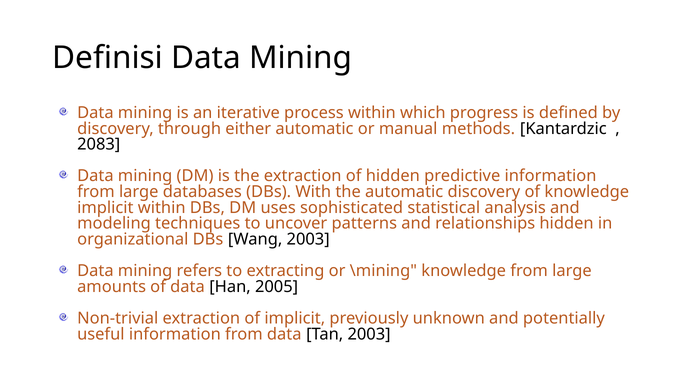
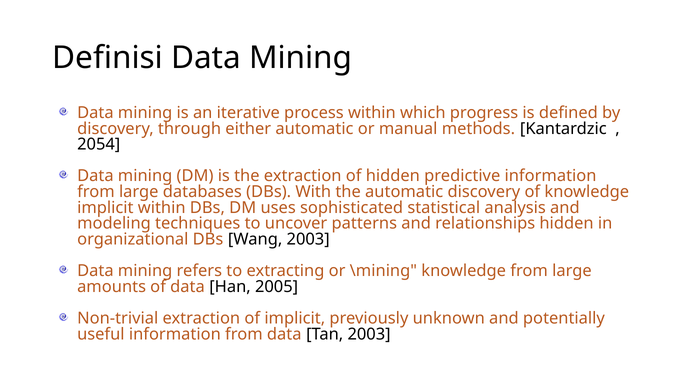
2083: 2083 -> 2054
